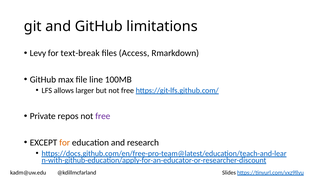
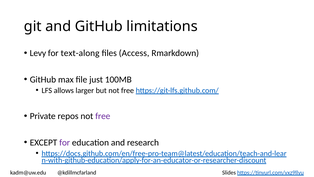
text-break: text-break -> text-along
line: line -> just
for at (65, 142) colour: orange -> purple
